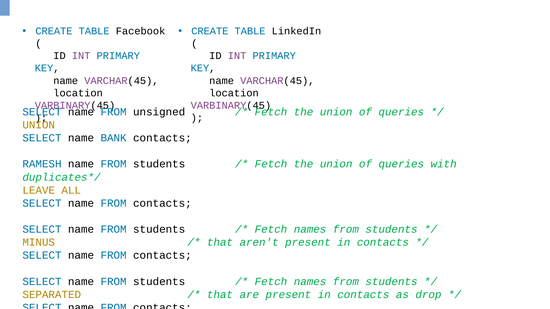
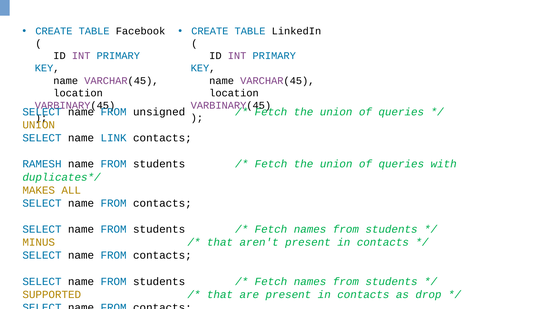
BANK: BANK -> LINK
LEAVE: LEAVE -> MAKES
SEPARATED: SEPARATED -> SUPPORTED
